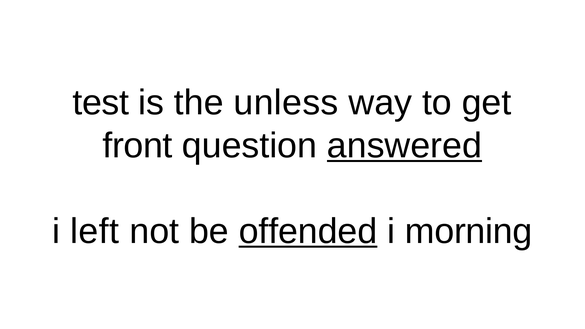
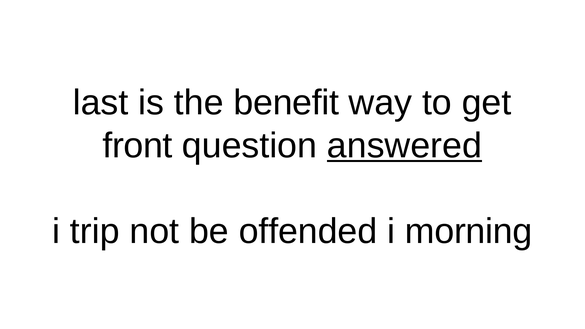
test: test -> last
unless: unless -> benefit
left: left -> trip
offended underline: present -> none
